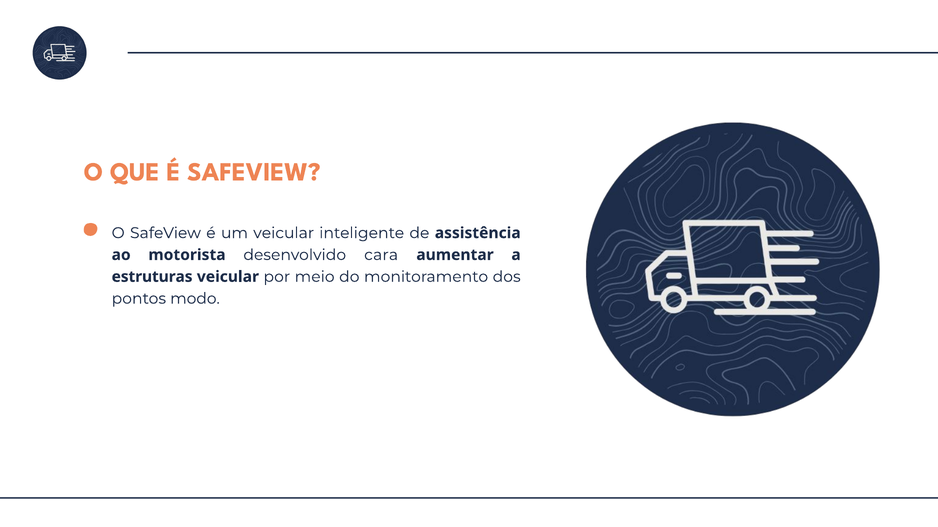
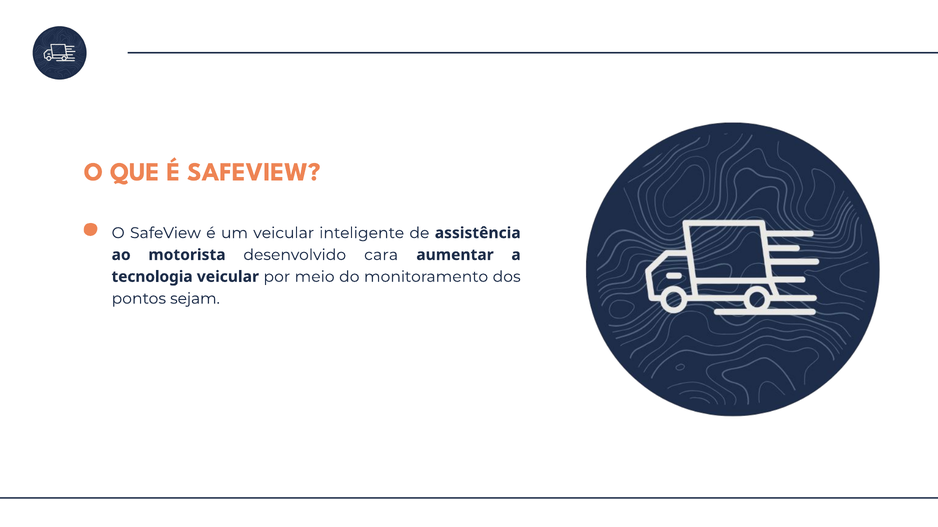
estruturas: estruturas -> tecnologia
modo: modo -> sejam
